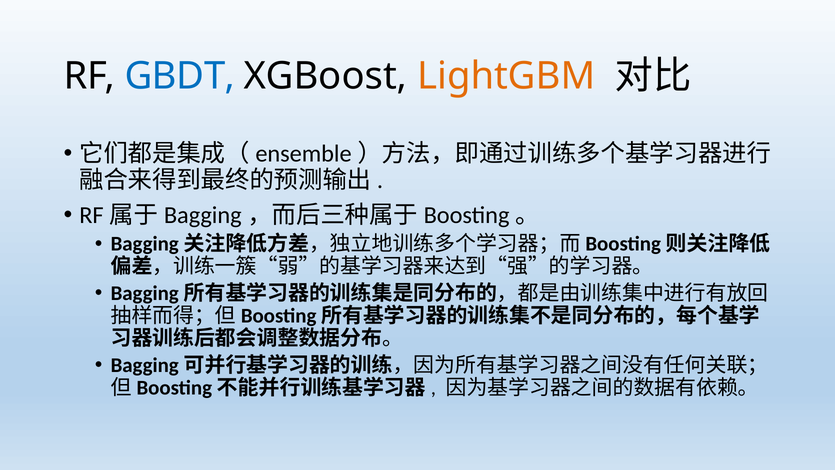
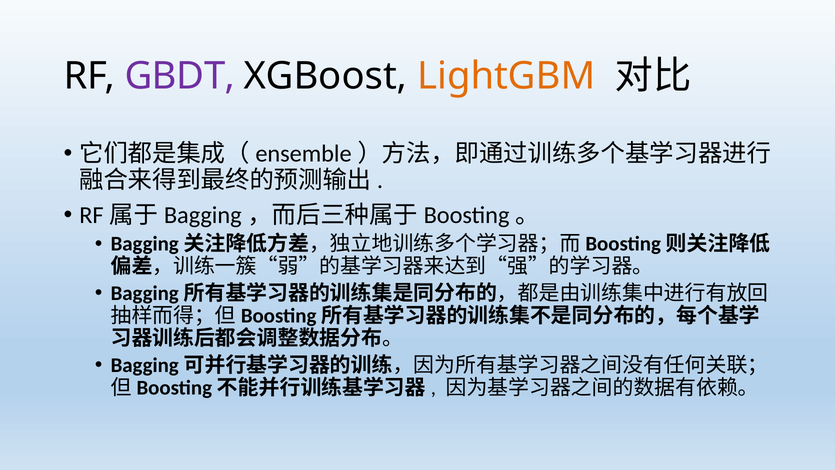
GBDT colour: blue -> purple
